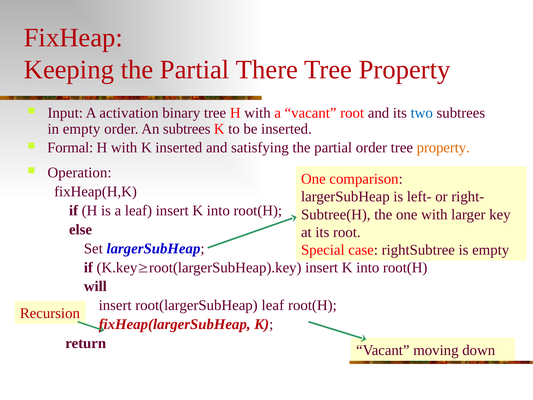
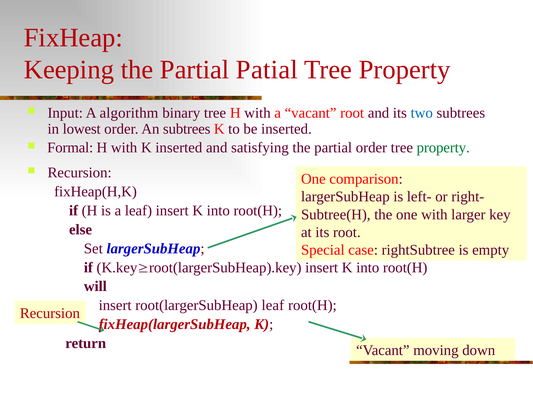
There: There -> Patial
activation: activation -> algorithm
in empty: empty -> lowest
property at (443, 148) colour: orange -> green
Operation at (80, 173): Operation -> Recursion
